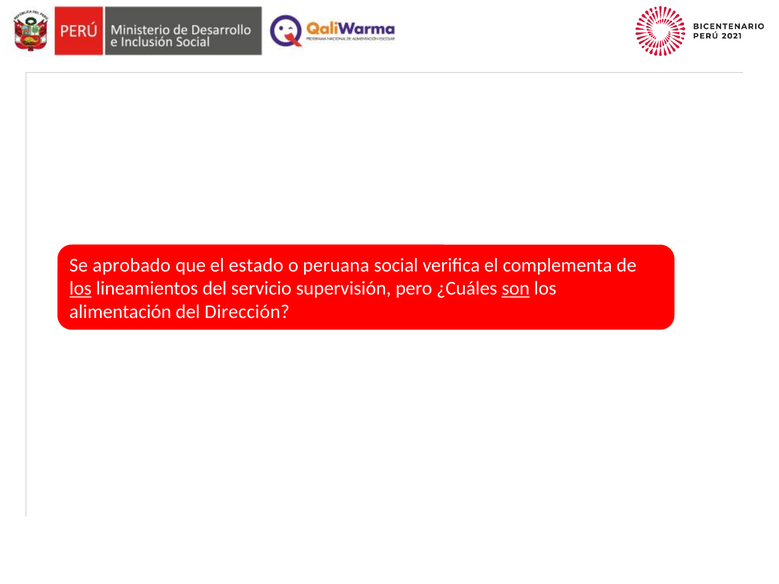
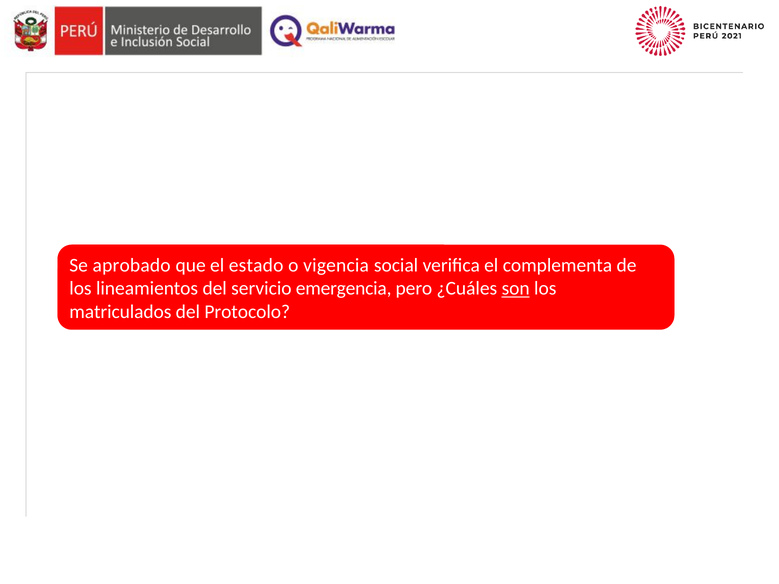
peruana: peruana -> vigencia
los at (80, 289) underline: present -> none
supervisión: supervisión -> emergencia
alimentación: alimentación -> matriculados
Dirección: Dirección -> Protocolo
